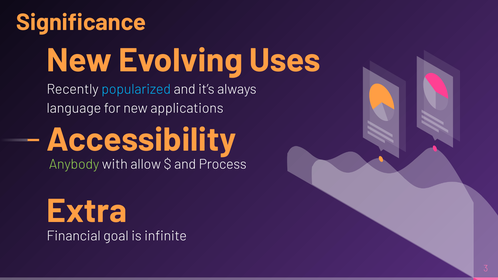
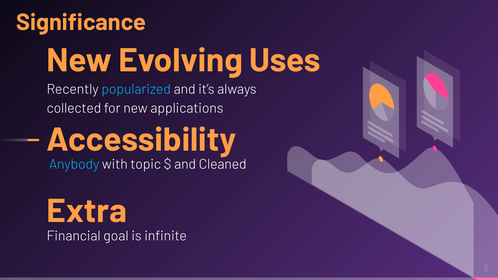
language: language -> collected
Anybody colour: light green -> light blue
allow: allow -> topic
Process: Process -> Cleaned
